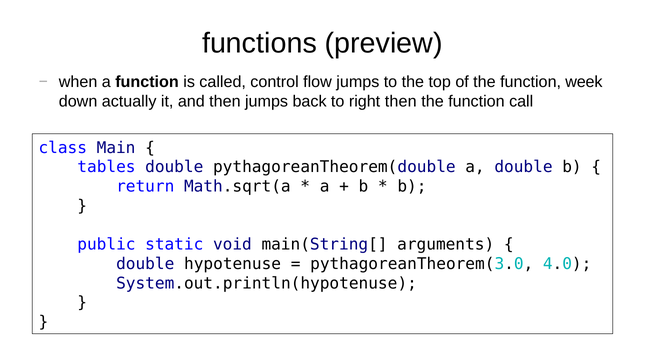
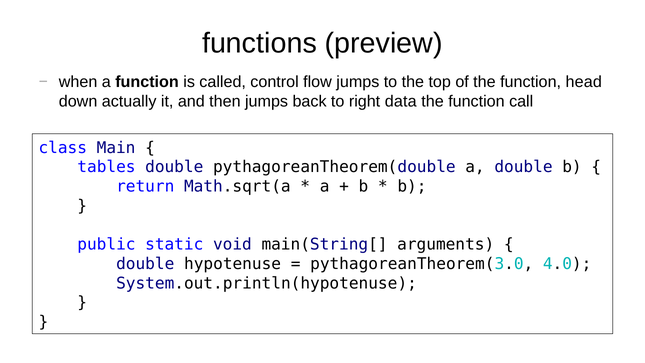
week: week -> head
right then: then -> data
